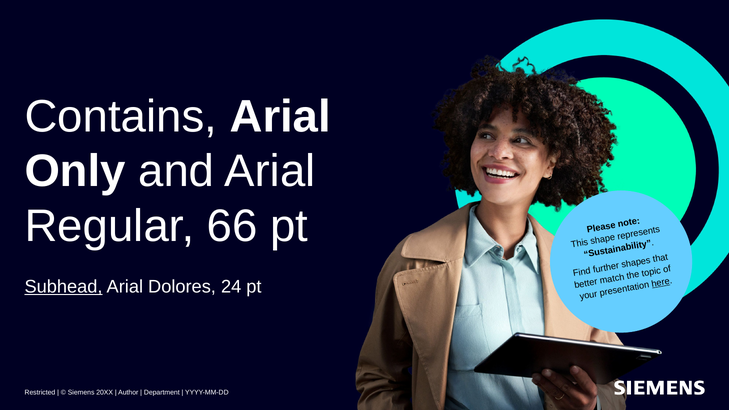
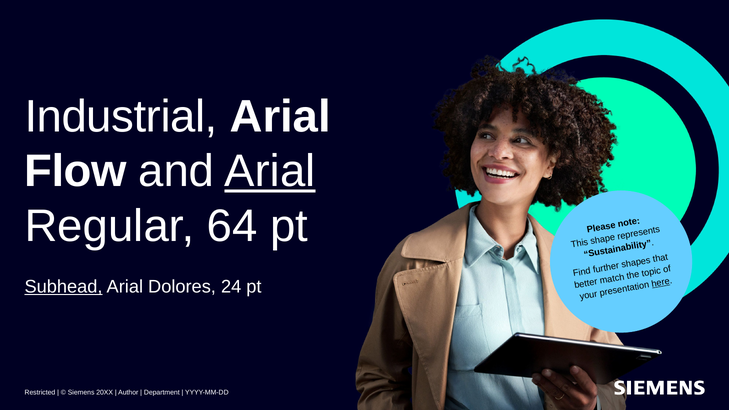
Contains: Contains -> Industrial
Only: Only -> Flow
Arial at (270, 171) underline: none -> present
66: 66 -> 64
